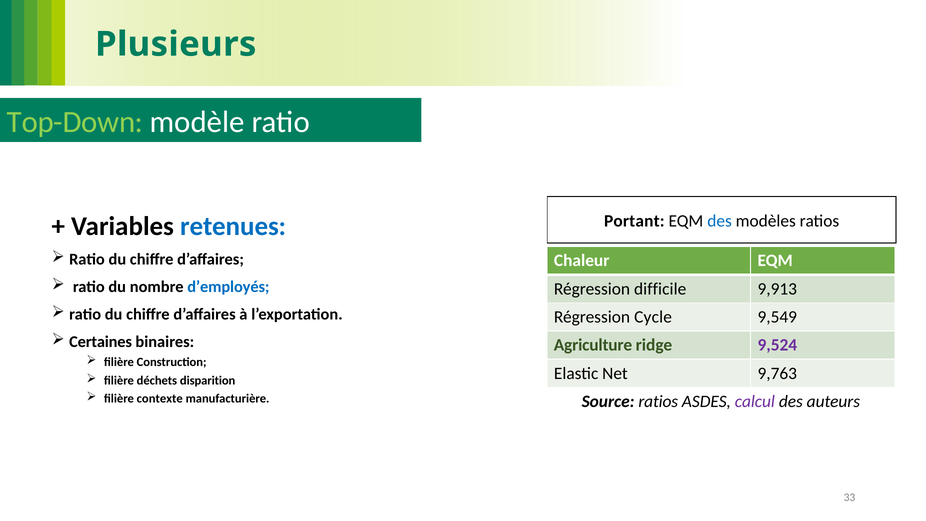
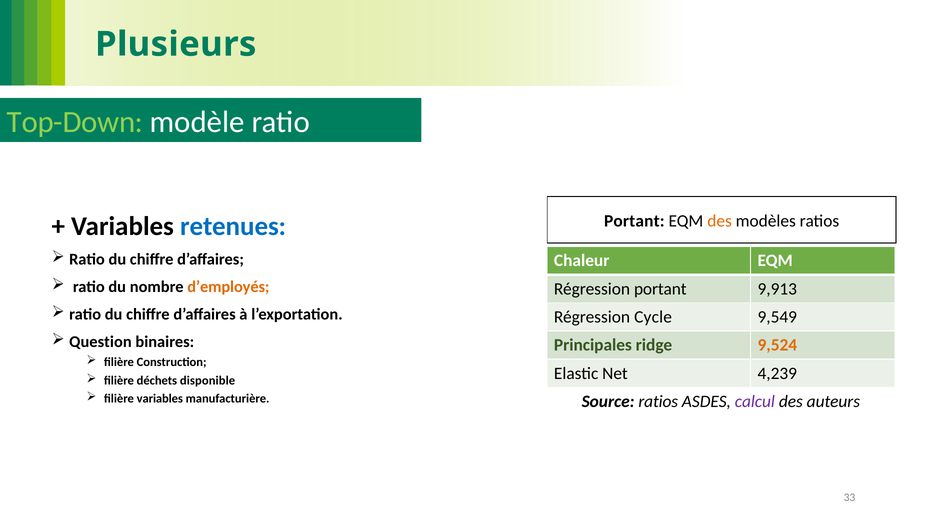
des at (720, 221) colour: blue -> orange
d’employés colour: blue -> orange
Régression difficile: difficile -> portant
Certaines: Certaines -> Question
Agriculture: Agriculture -> Principales
9,524 colour: purple -> orange
9,763: 9,763 -> 4,239
disparition: disparition -> disponible
filière contexte: contexte -> variables
